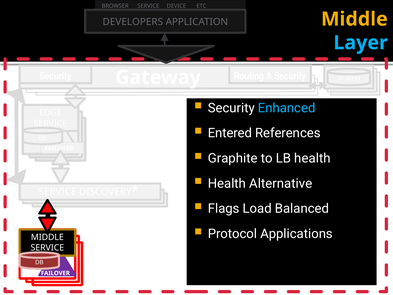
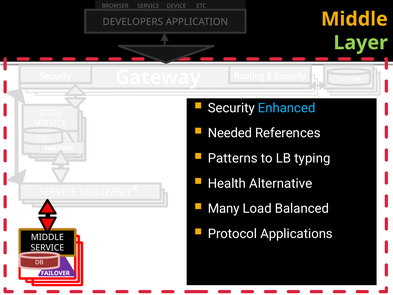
Layer colour: light blue -> light green
Entered: Entered -> Needed
Graphite: Graphite -> Patterns
LB health: health -> typing
Flags: Flags -> Many
